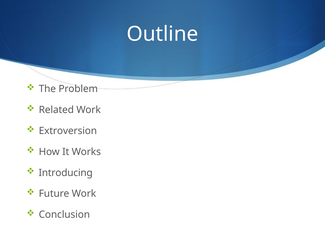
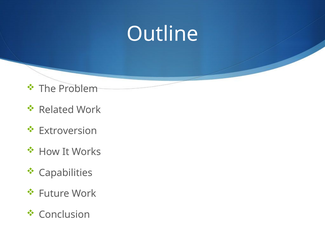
Introducing: Introducing -> Capabilities
